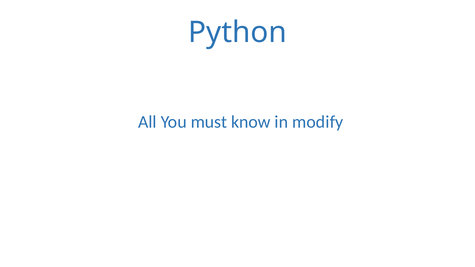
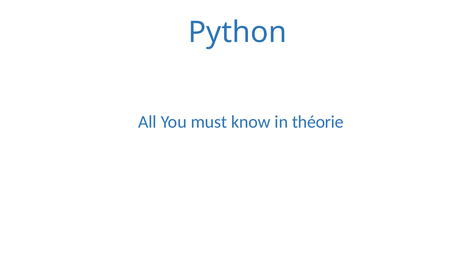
modify: modify -> théorie
